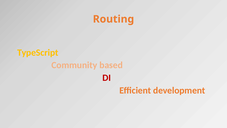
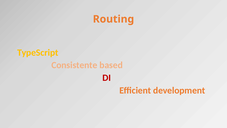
Community: Community -> Consistente
